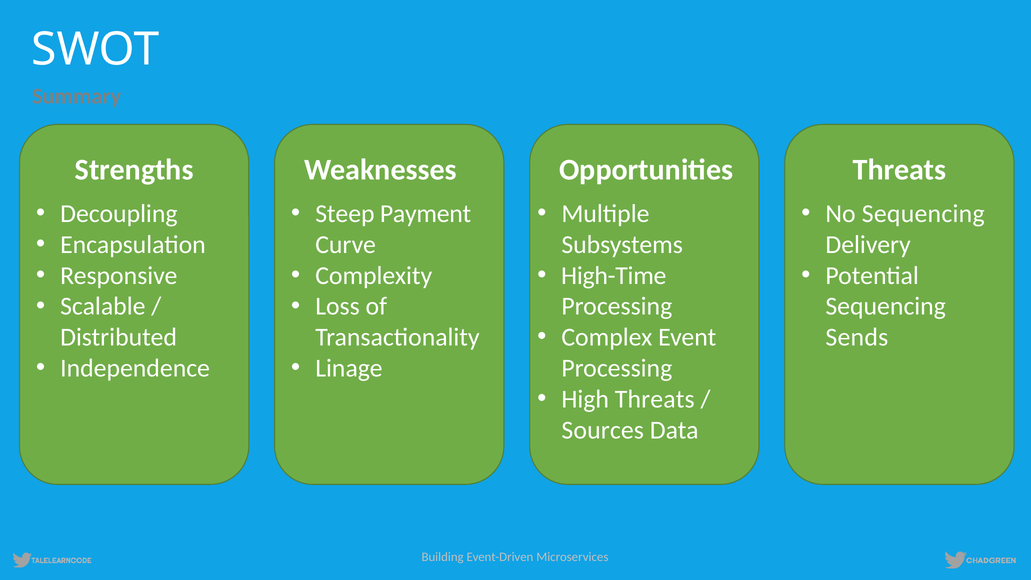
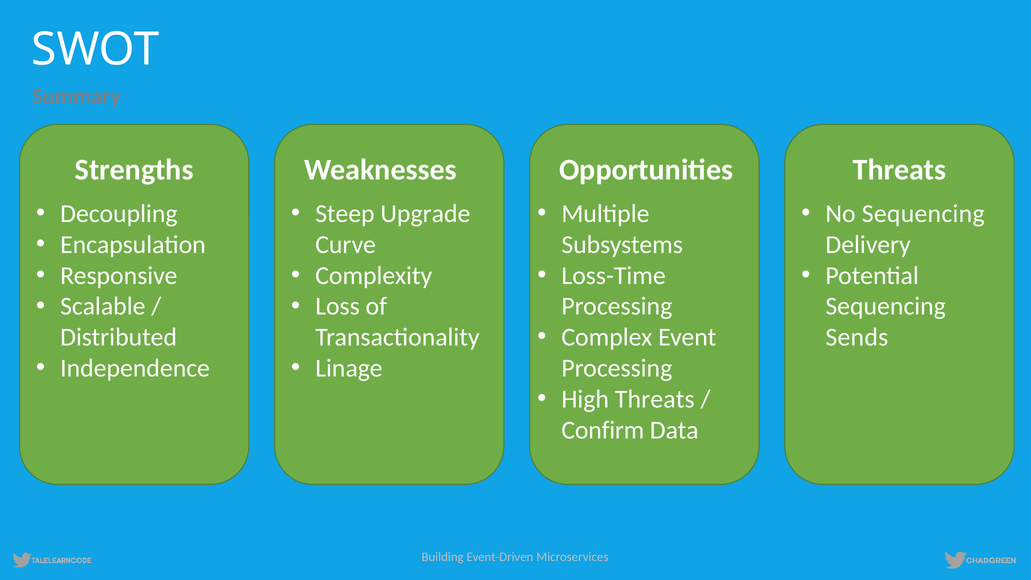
Payment: Payment -> Upgrade
High-Time: High-Time -> Loss-Time
Sources: Sources -> Confirm
